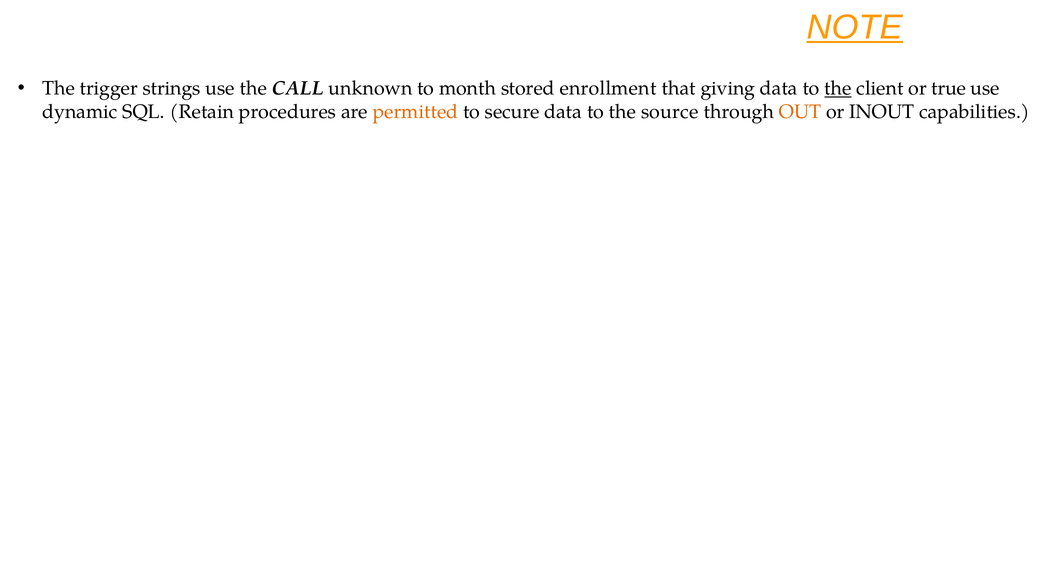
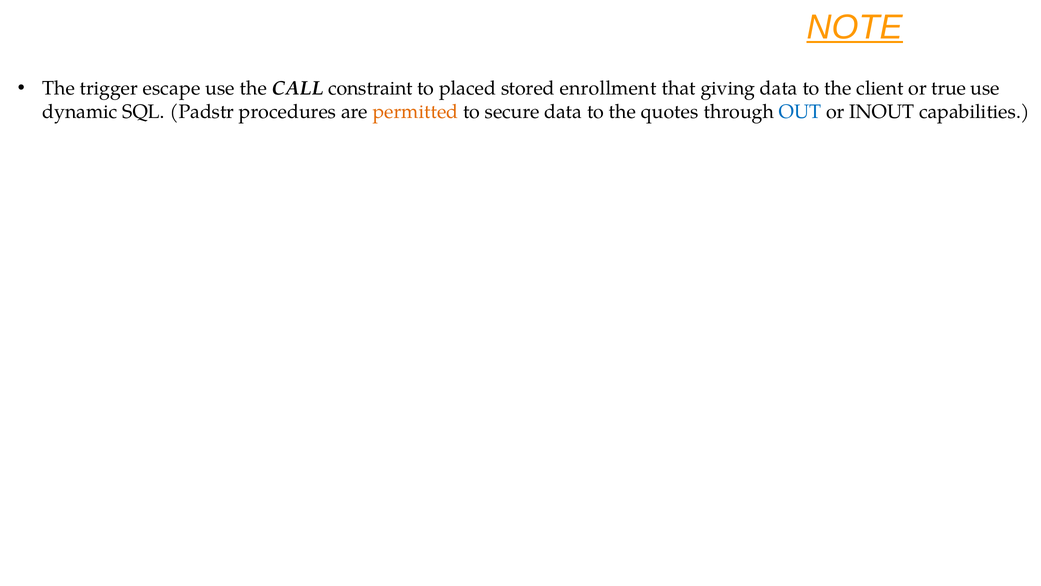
strings: strings -> escape
unknown: unknown -> constraint
month: month -> placed
the at (838, 88) underline: present -> none
Retain: Retain -> Padstr
source: source -> quotes
OUT colour: orange -> blue
